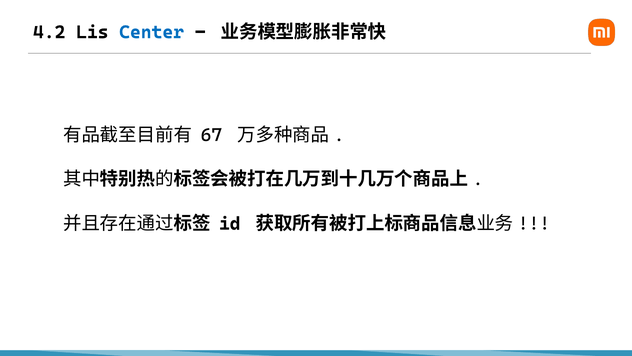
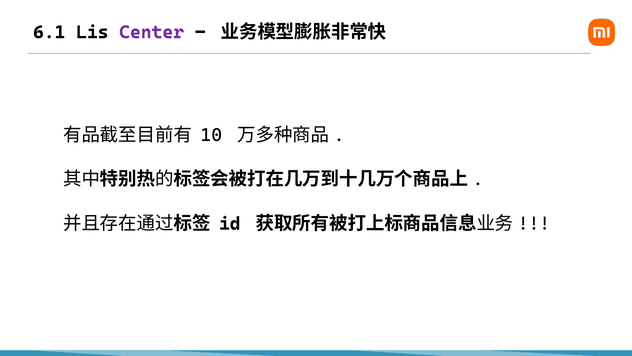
4.2: 4.2 -> 6.1
Center colour: blue -> purple
67: 67 -> 10
